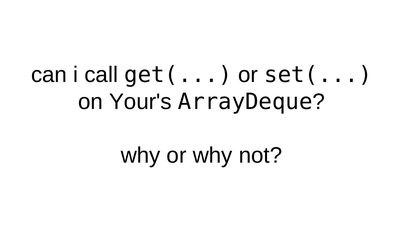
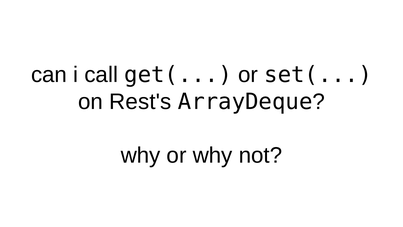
Your's: Your's -> Rest's
